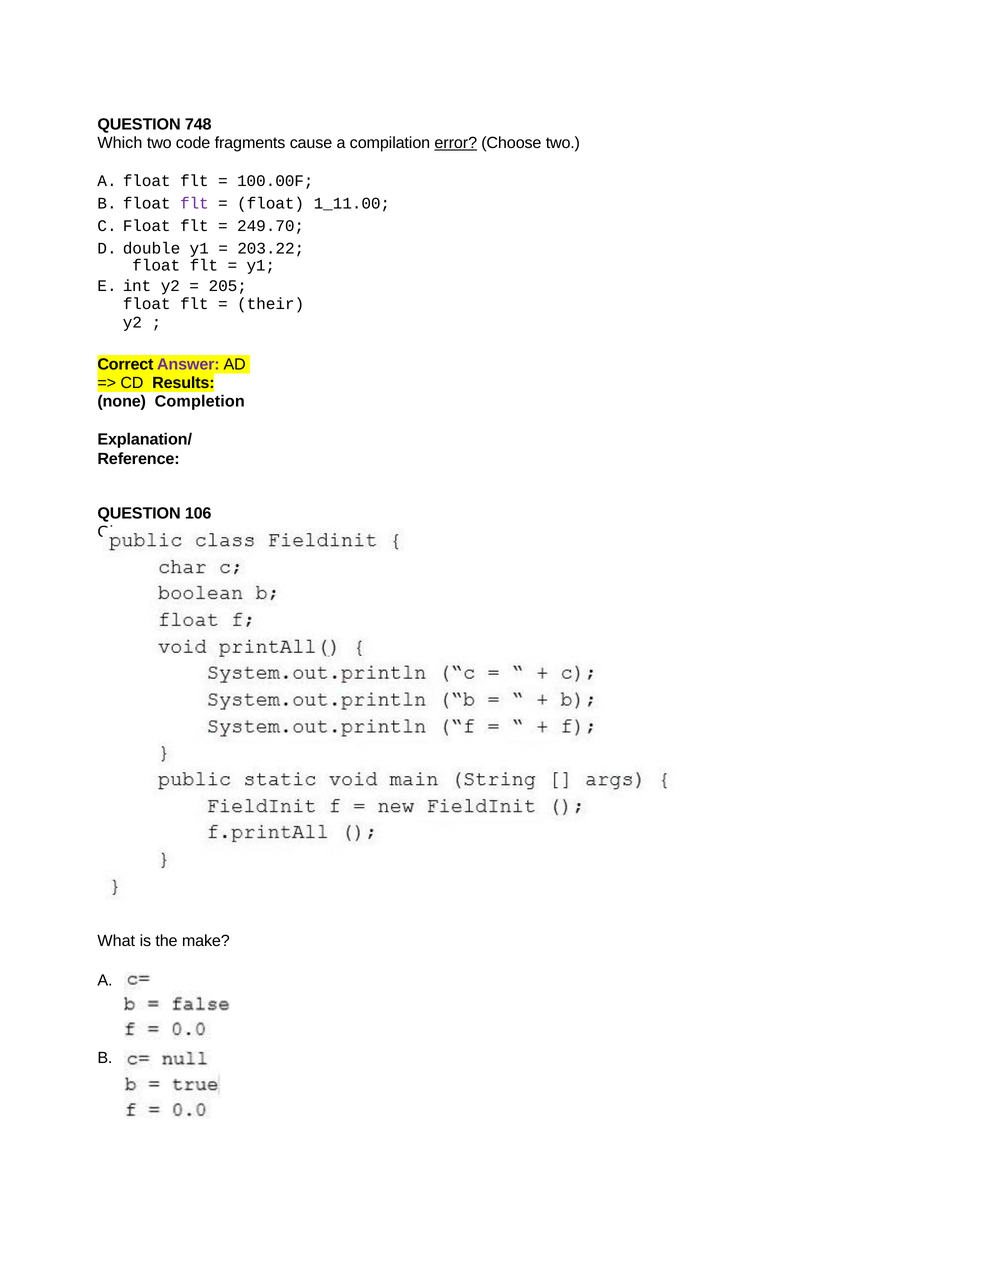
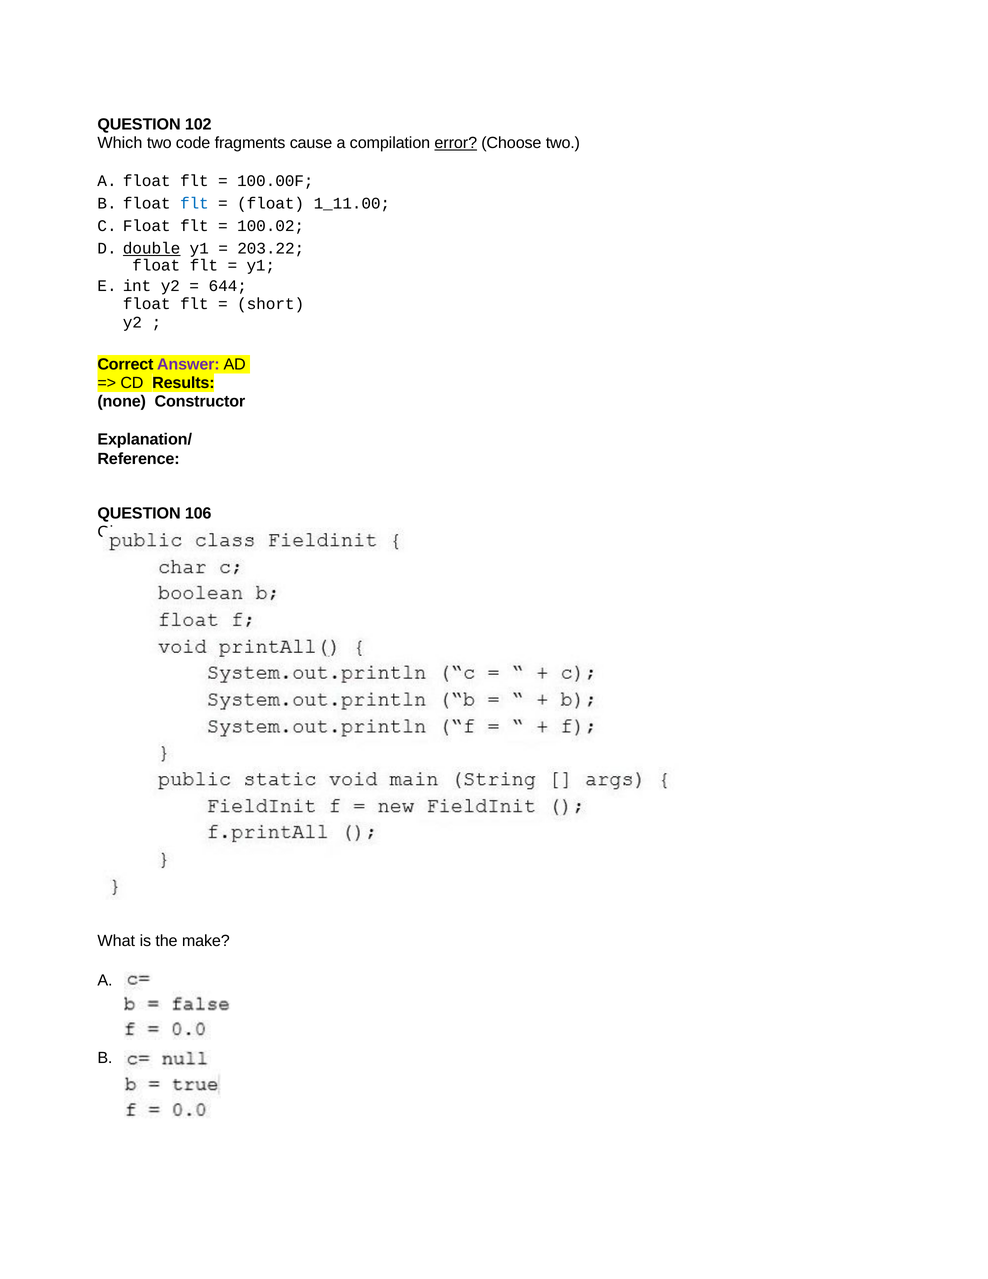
748: 748 -> 102
flt at (194, 203) colour: purple -> blue
249.70: 249.70 -> 100.02
double underline: none -> present
205: 205 -> 644
their: their -> short
Completion: Completion -> Constructor
